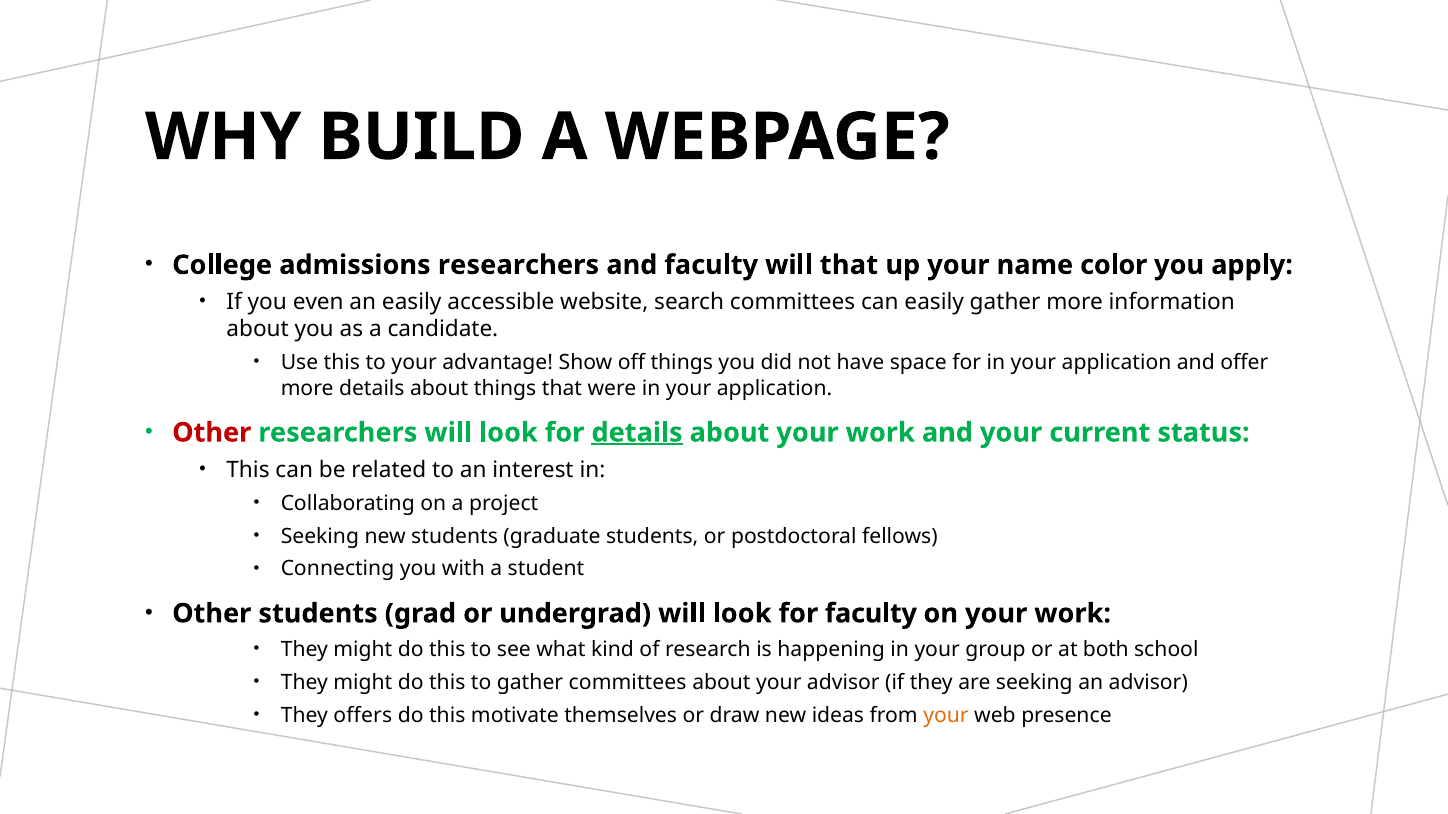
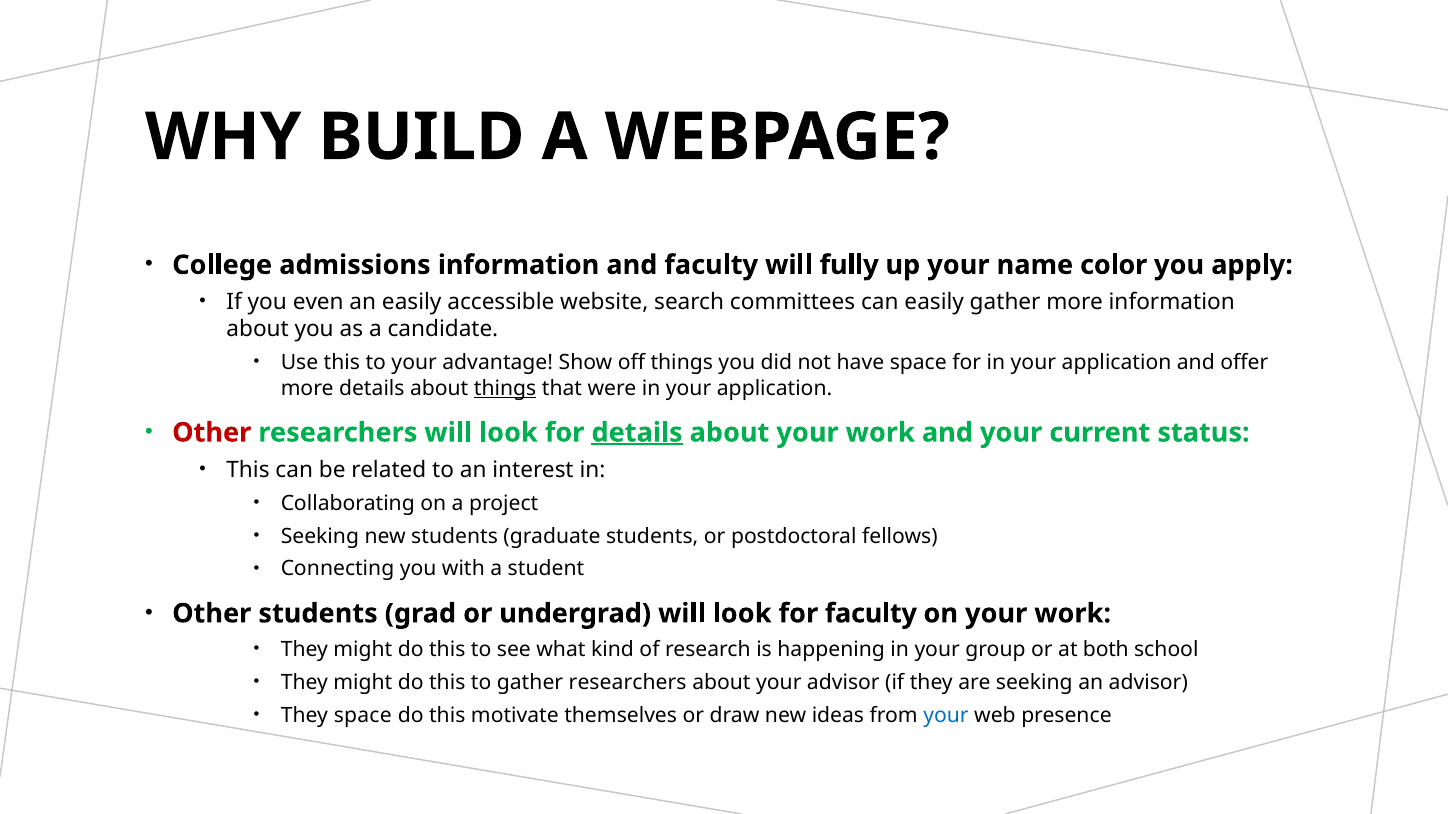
admissions researchers: researchers -> information
will that: that -> fully
things at (505, 388) underline: none -> present
gather committees: committees -> researchers
They offers: offers -> space
your at (946, 716) colour: orange -> blue
